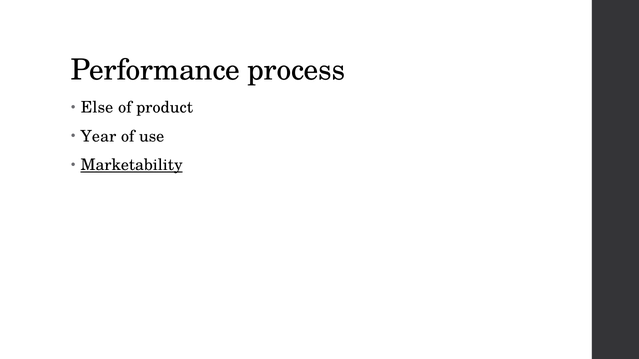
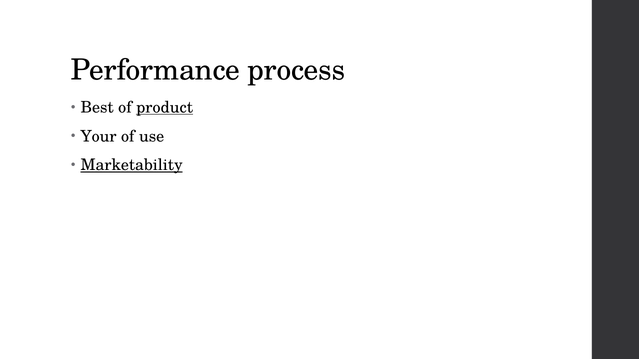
Else: Else -> Best
product underline: none -> present
Year: Year -> Your
